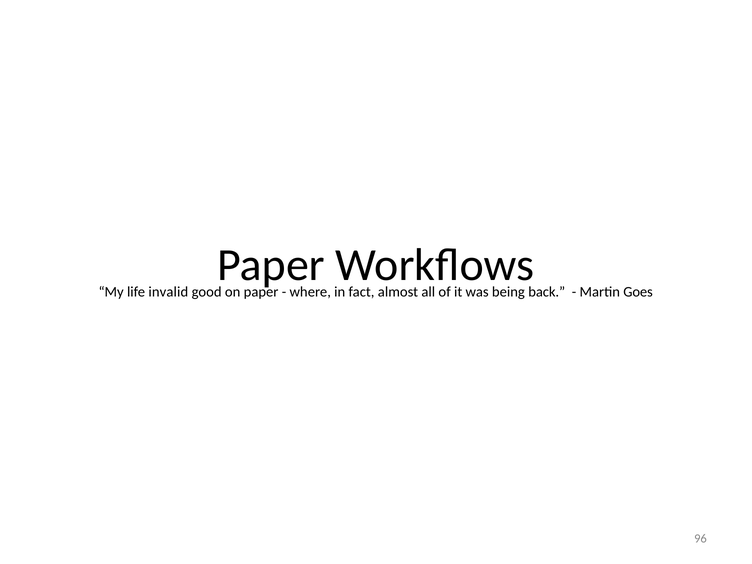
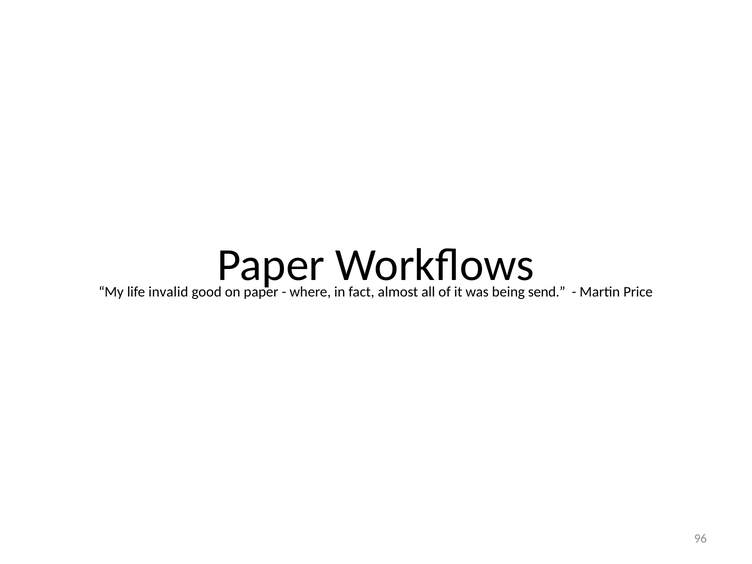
back: back -> send
Goes: Goes -> Price
